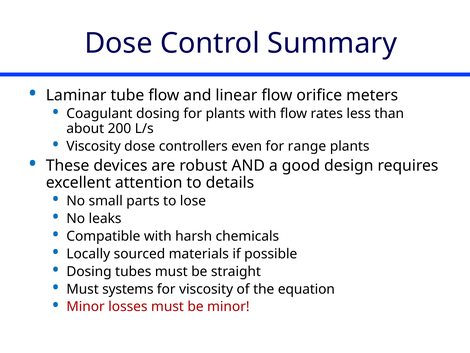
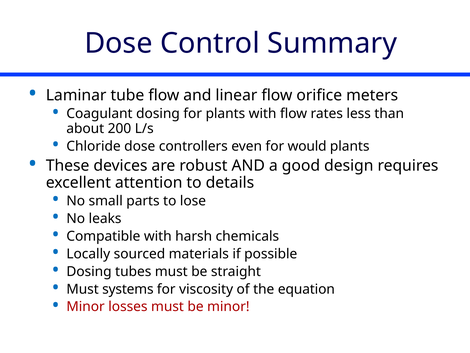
Viscosity at (94, 146): Viscosity -> Chloride
range: range -> would
